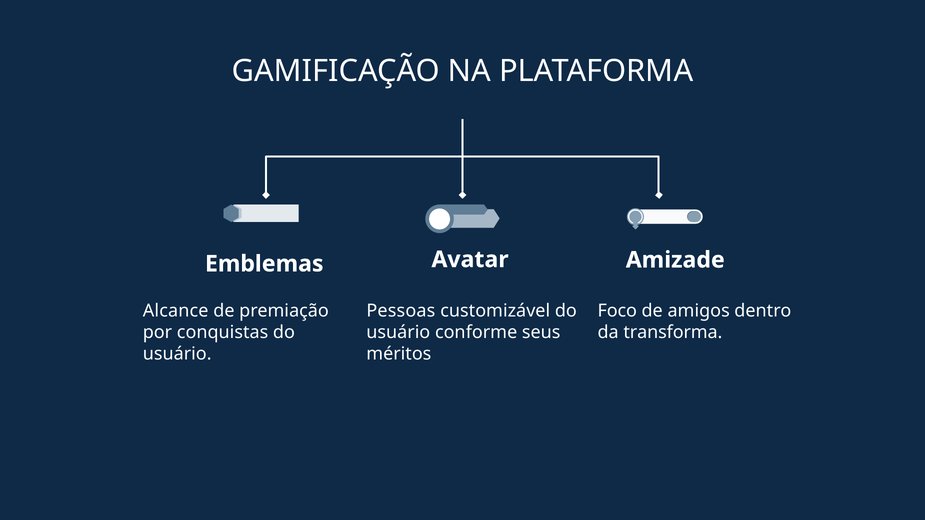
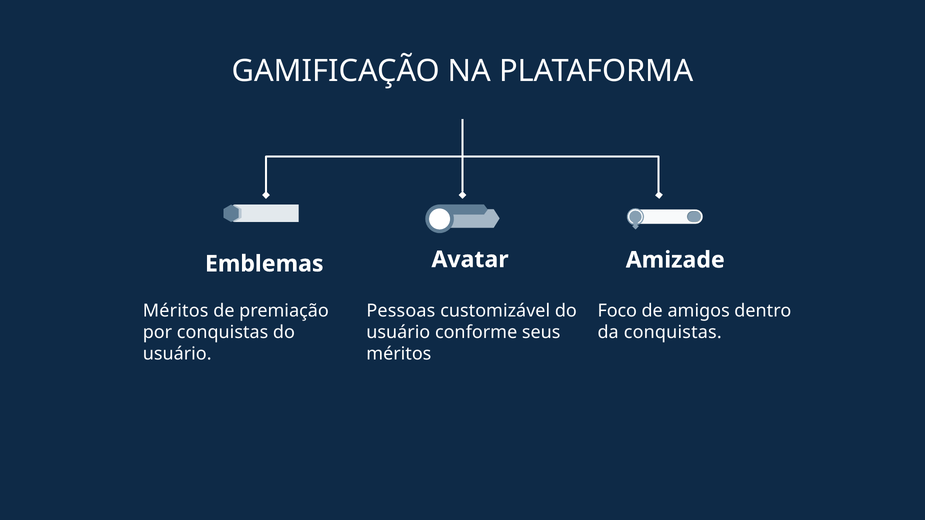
Alcance at (176, 311): Alcance -> Méritos
da transforma: transforma -> conquistas
